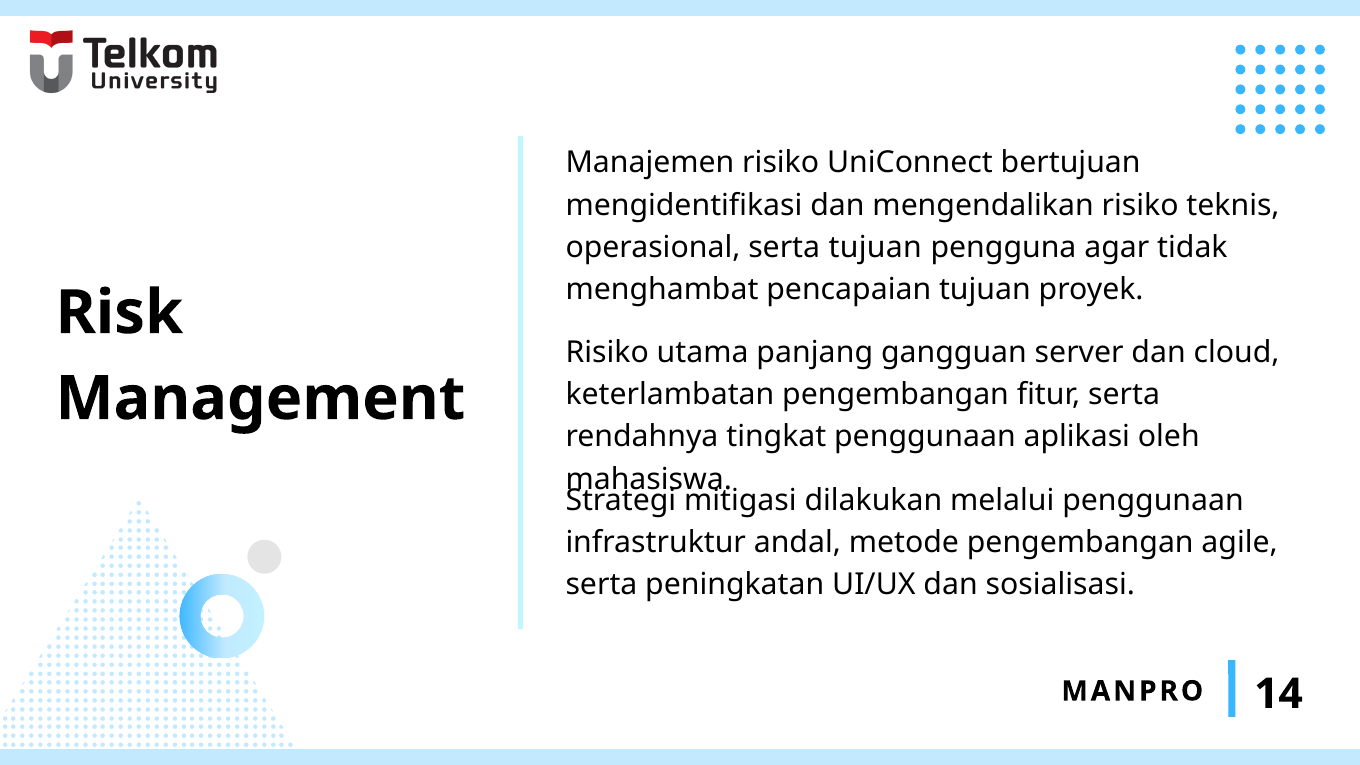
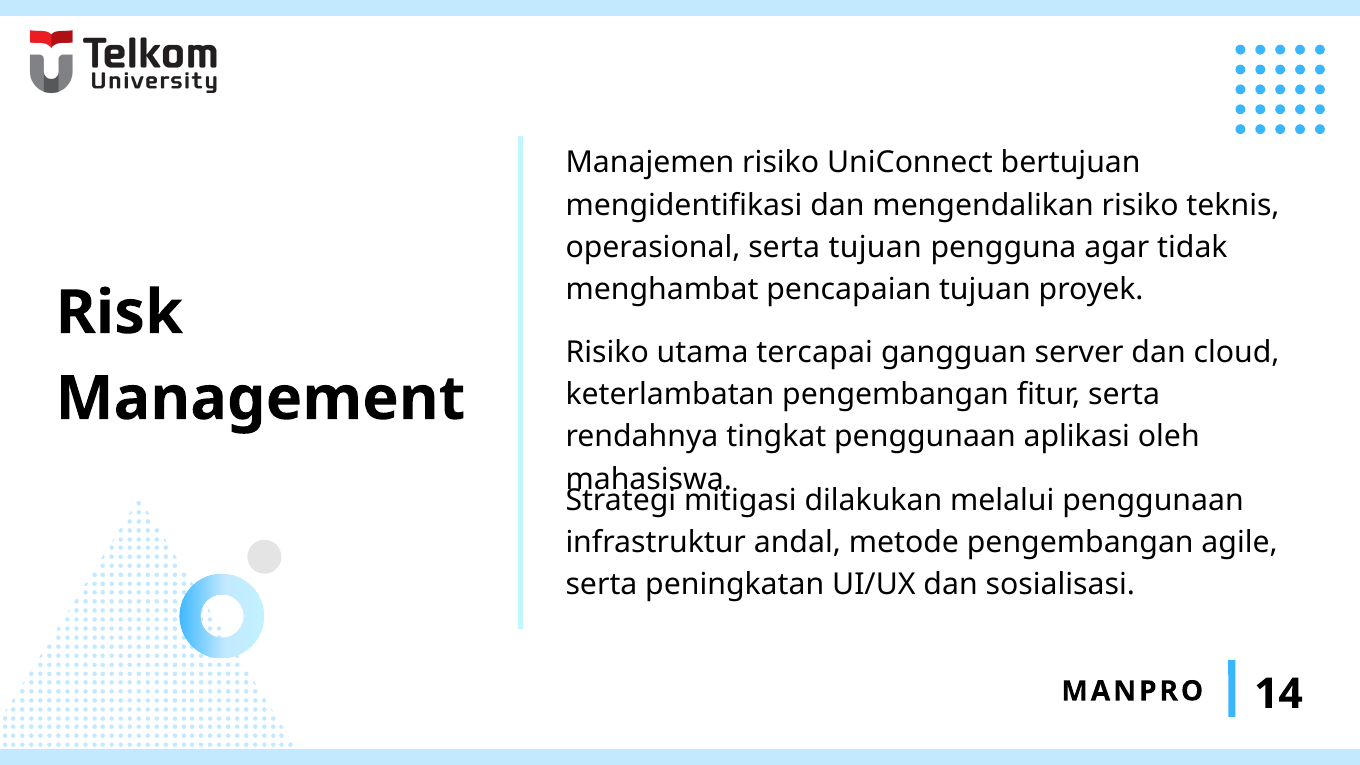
panjang: panjang -> tercapai
